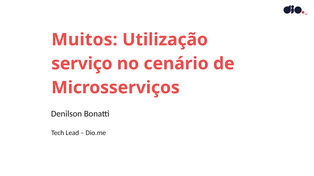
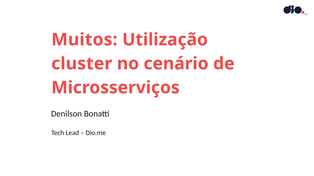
serviço: serviço -> cluster
